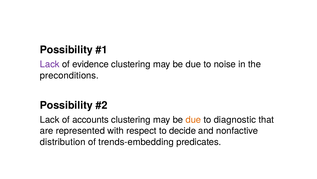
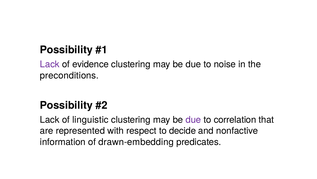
accounts: accounts -> linguistic
due at (193, 119) colour: orange -> purple
diagnostic: diagnostic -> correlation
distribution: distribution -> information
trends-embedding: trends-embedding -> drawn-embedding
